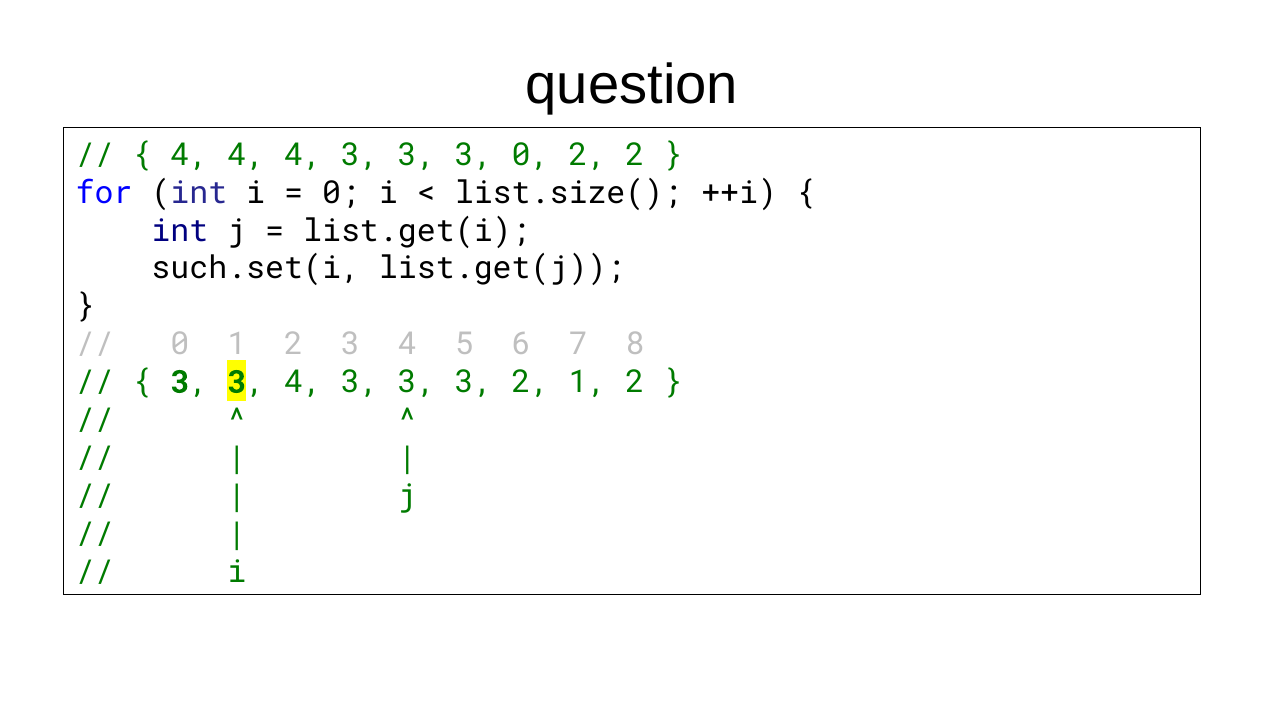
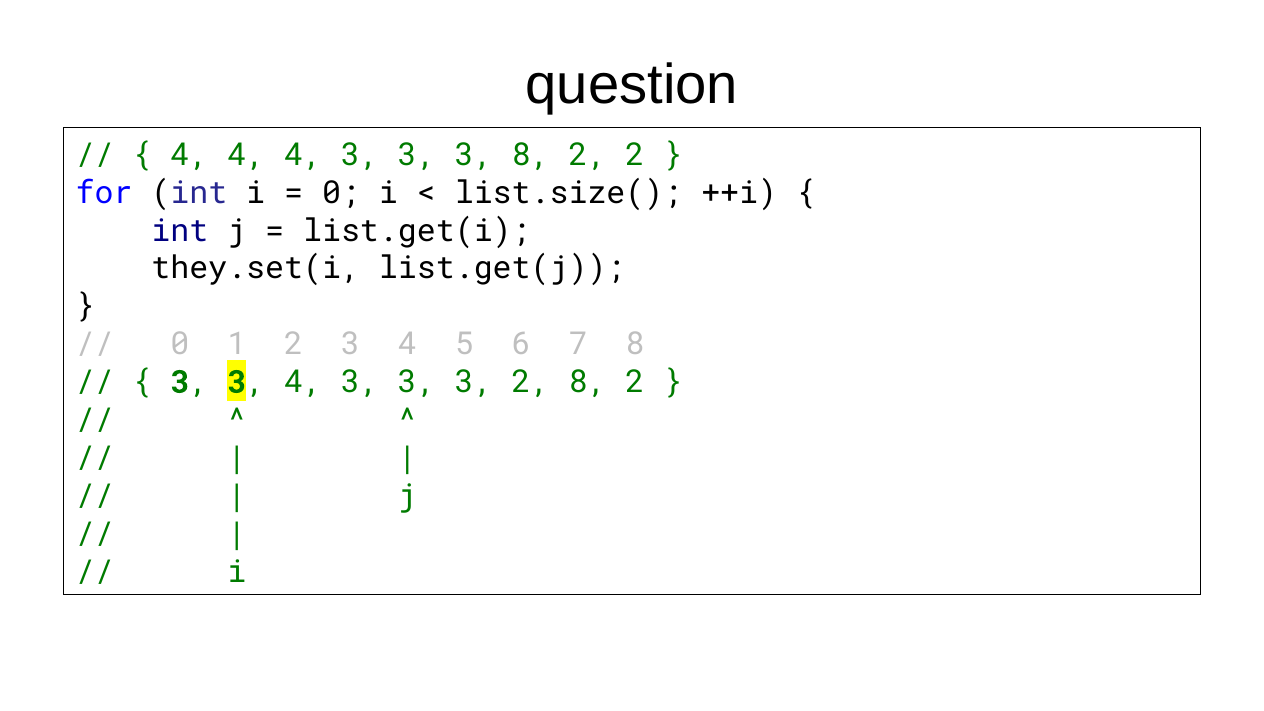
3 0: 0 -> 8
such.set(i: such.set(i -> they.set(i
2 1: 1 -> 8
